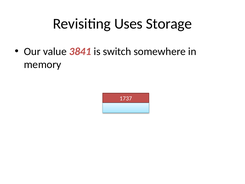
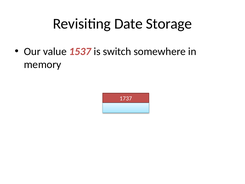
Uses: Uses -> Date
3841: 3841 -> 1537
